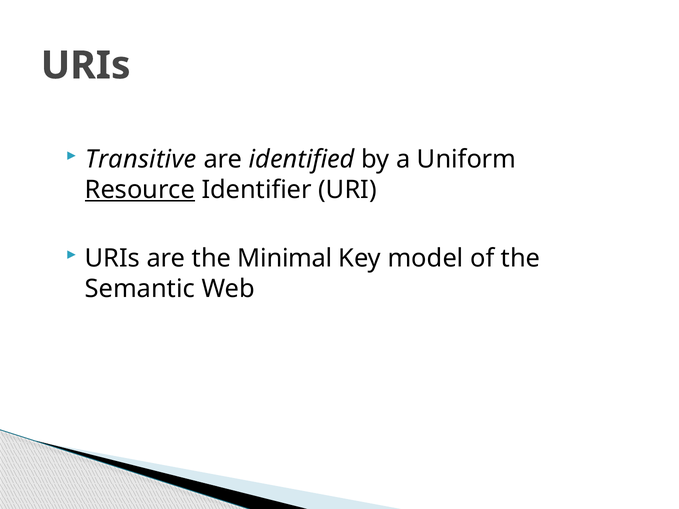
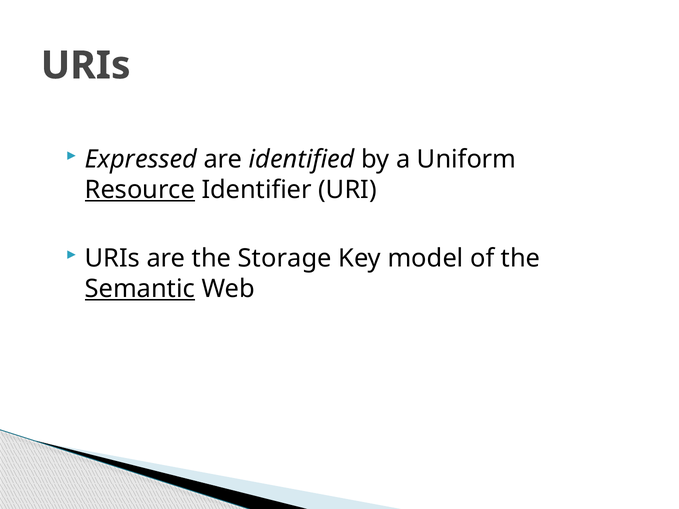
Transitive: Transitive -> Expressed
Minimal: Minimal -> Storage
Semantic underline: none -> present
